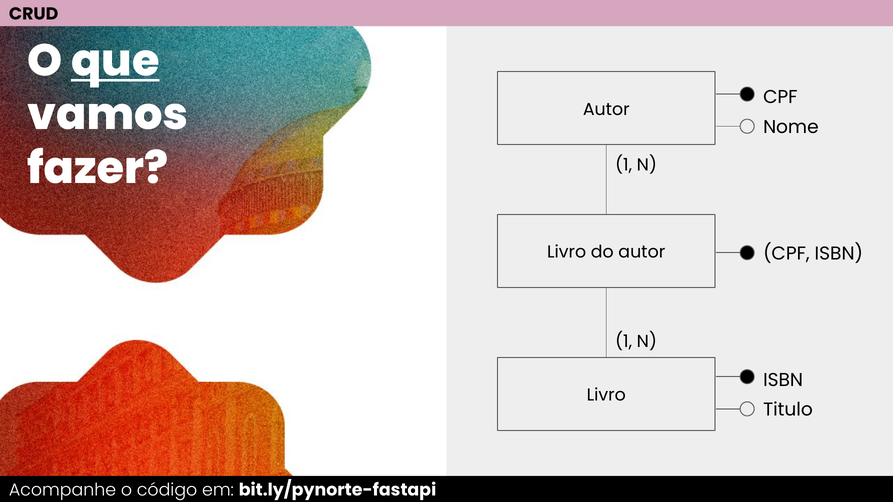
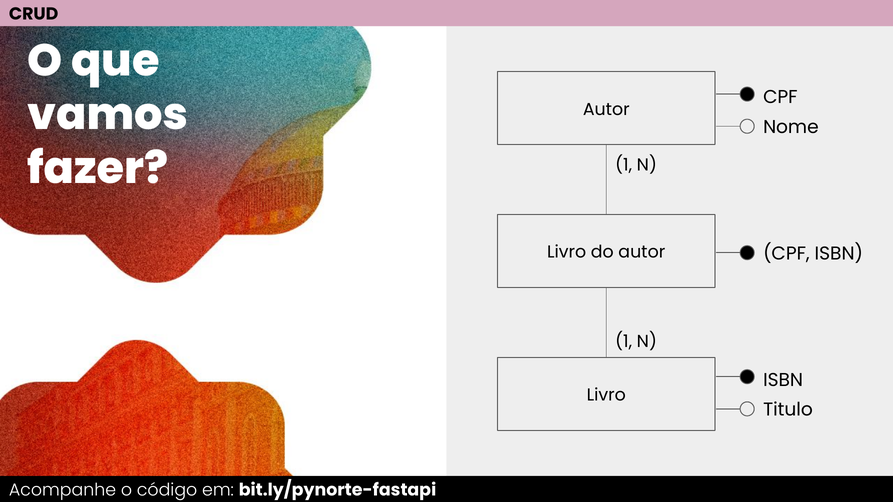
que underline: present -> none
